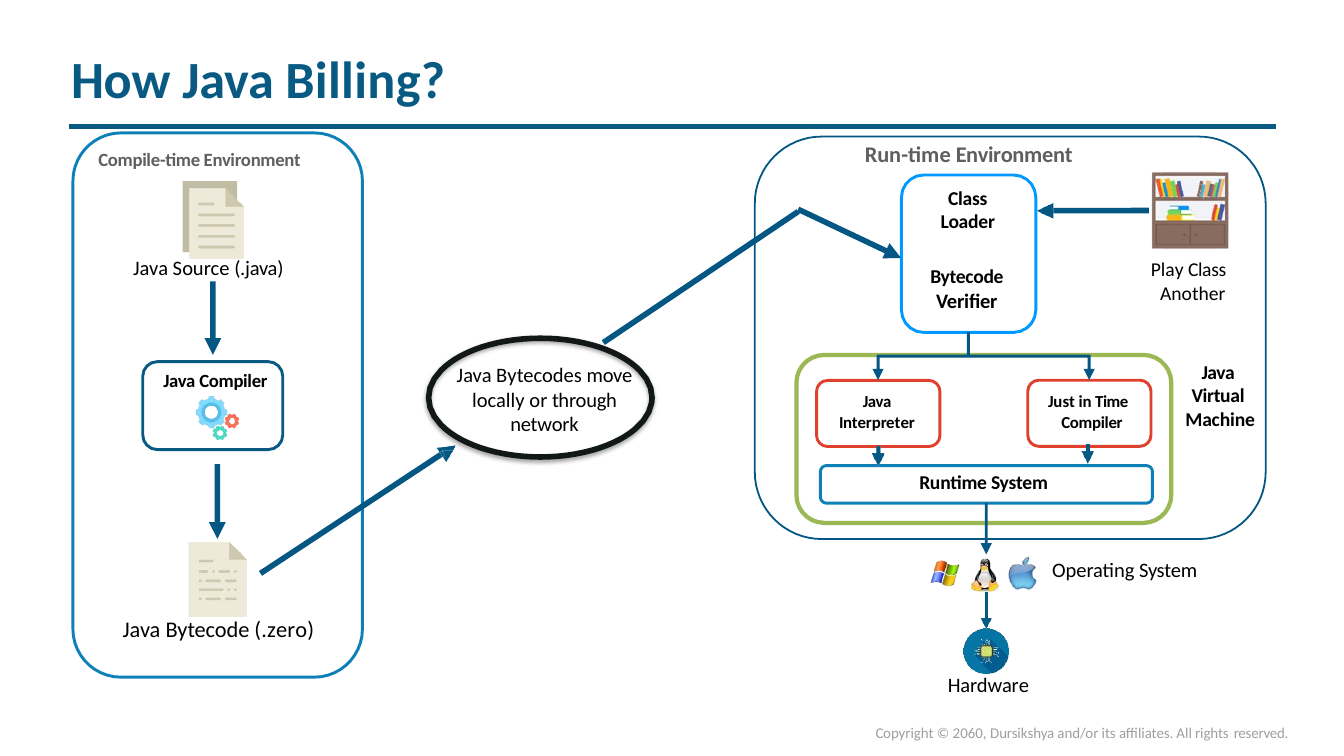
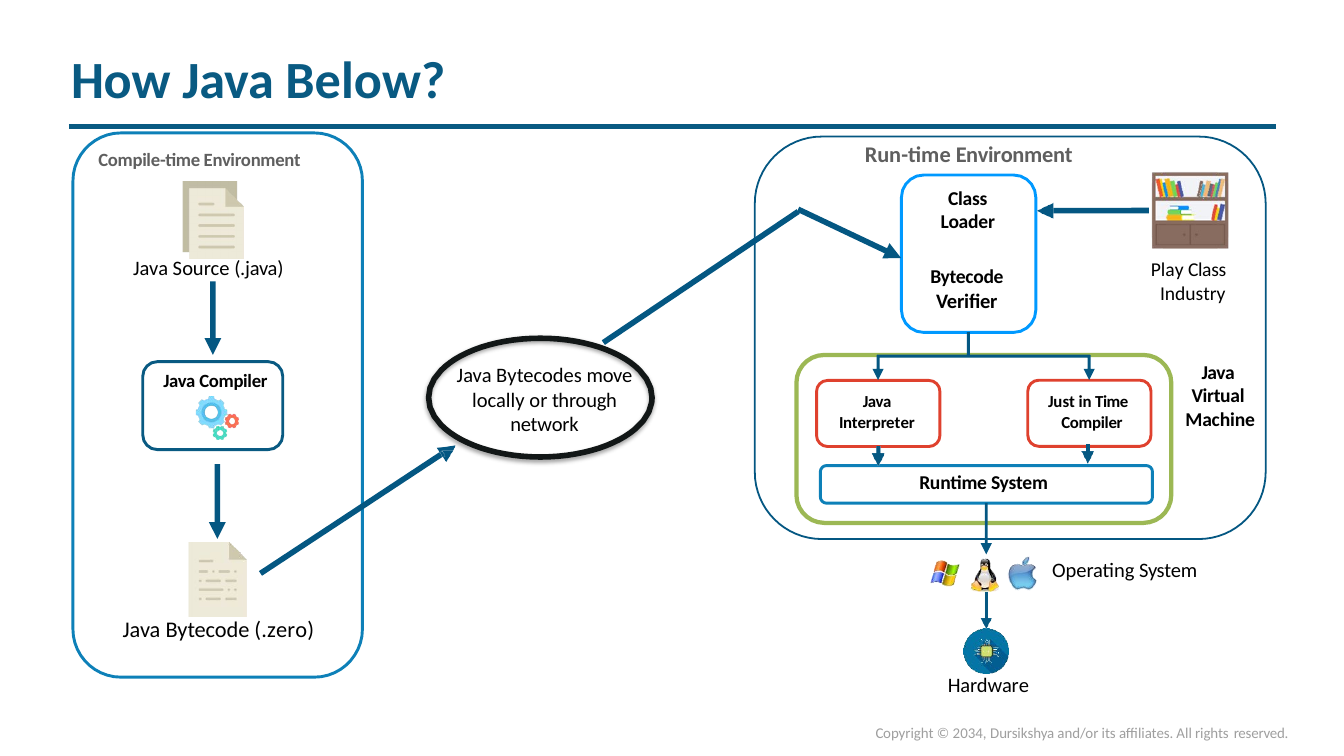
Billing: Billing -> Below
Another: Another -> Industry
2060: 2060 -> 2034
